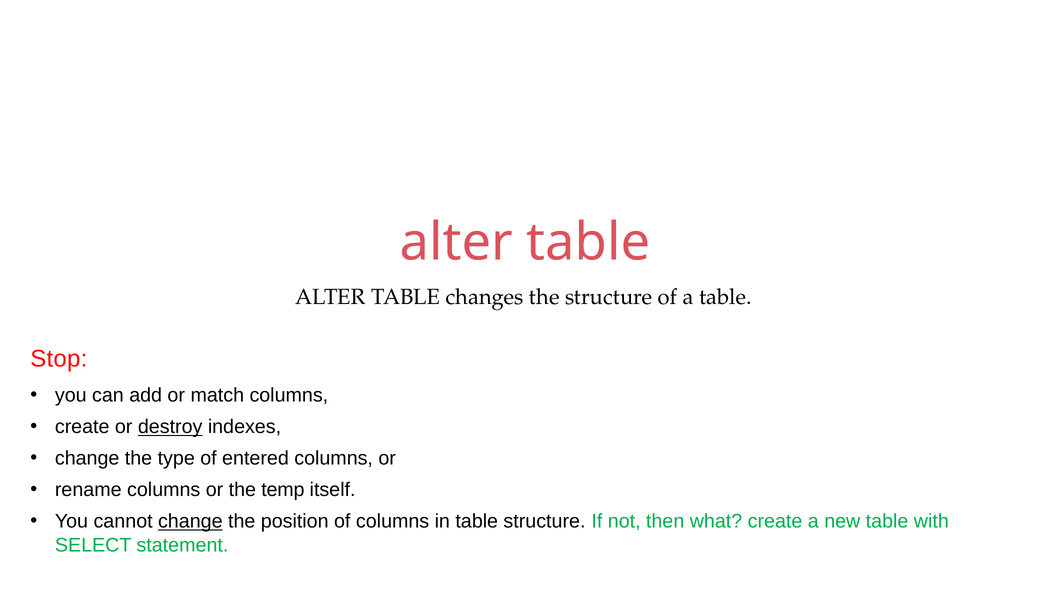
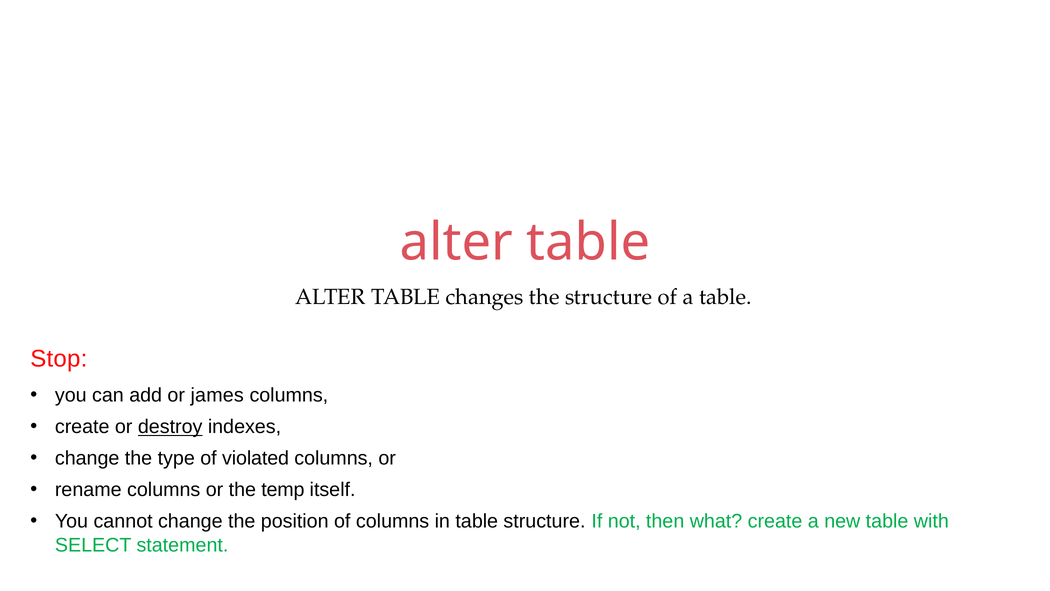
match: match -> james
entered: entered -> violated
change at (190, 521) underline: present -> none
